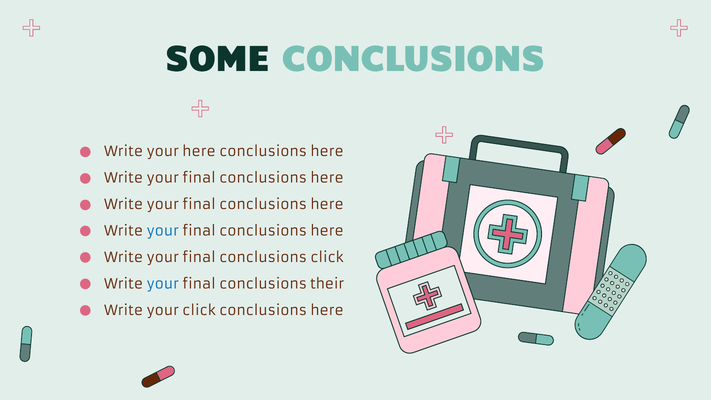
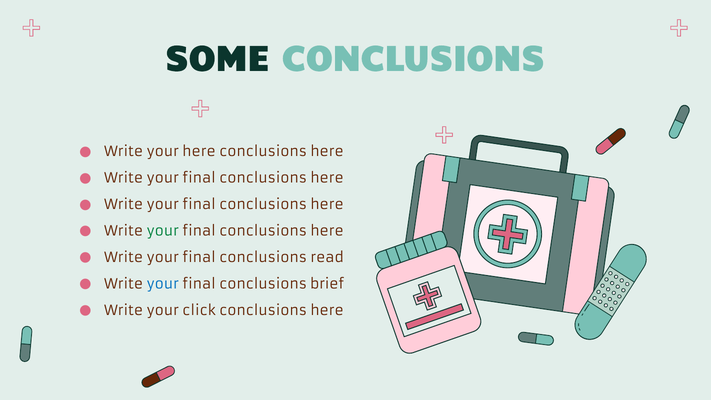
your at (163, 231) colour: blue -> green
conclusions click: click -> read
their: their -> brief
